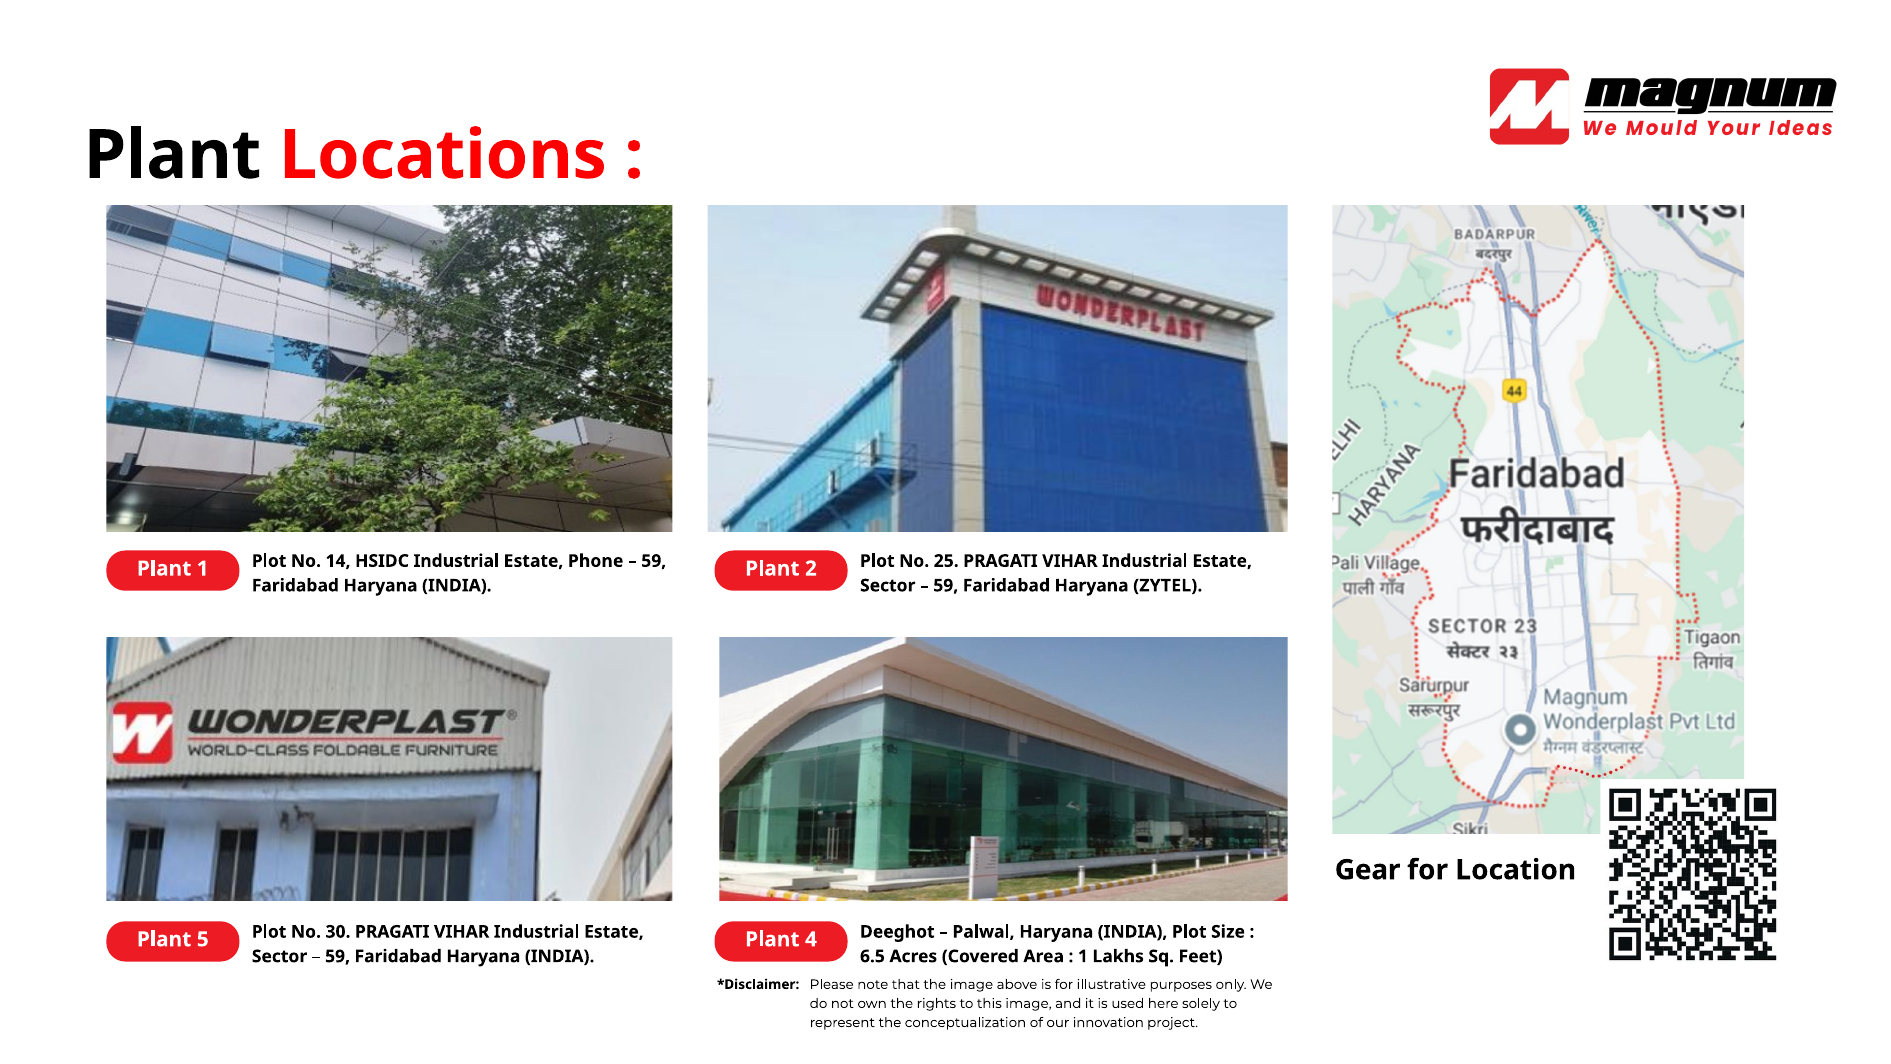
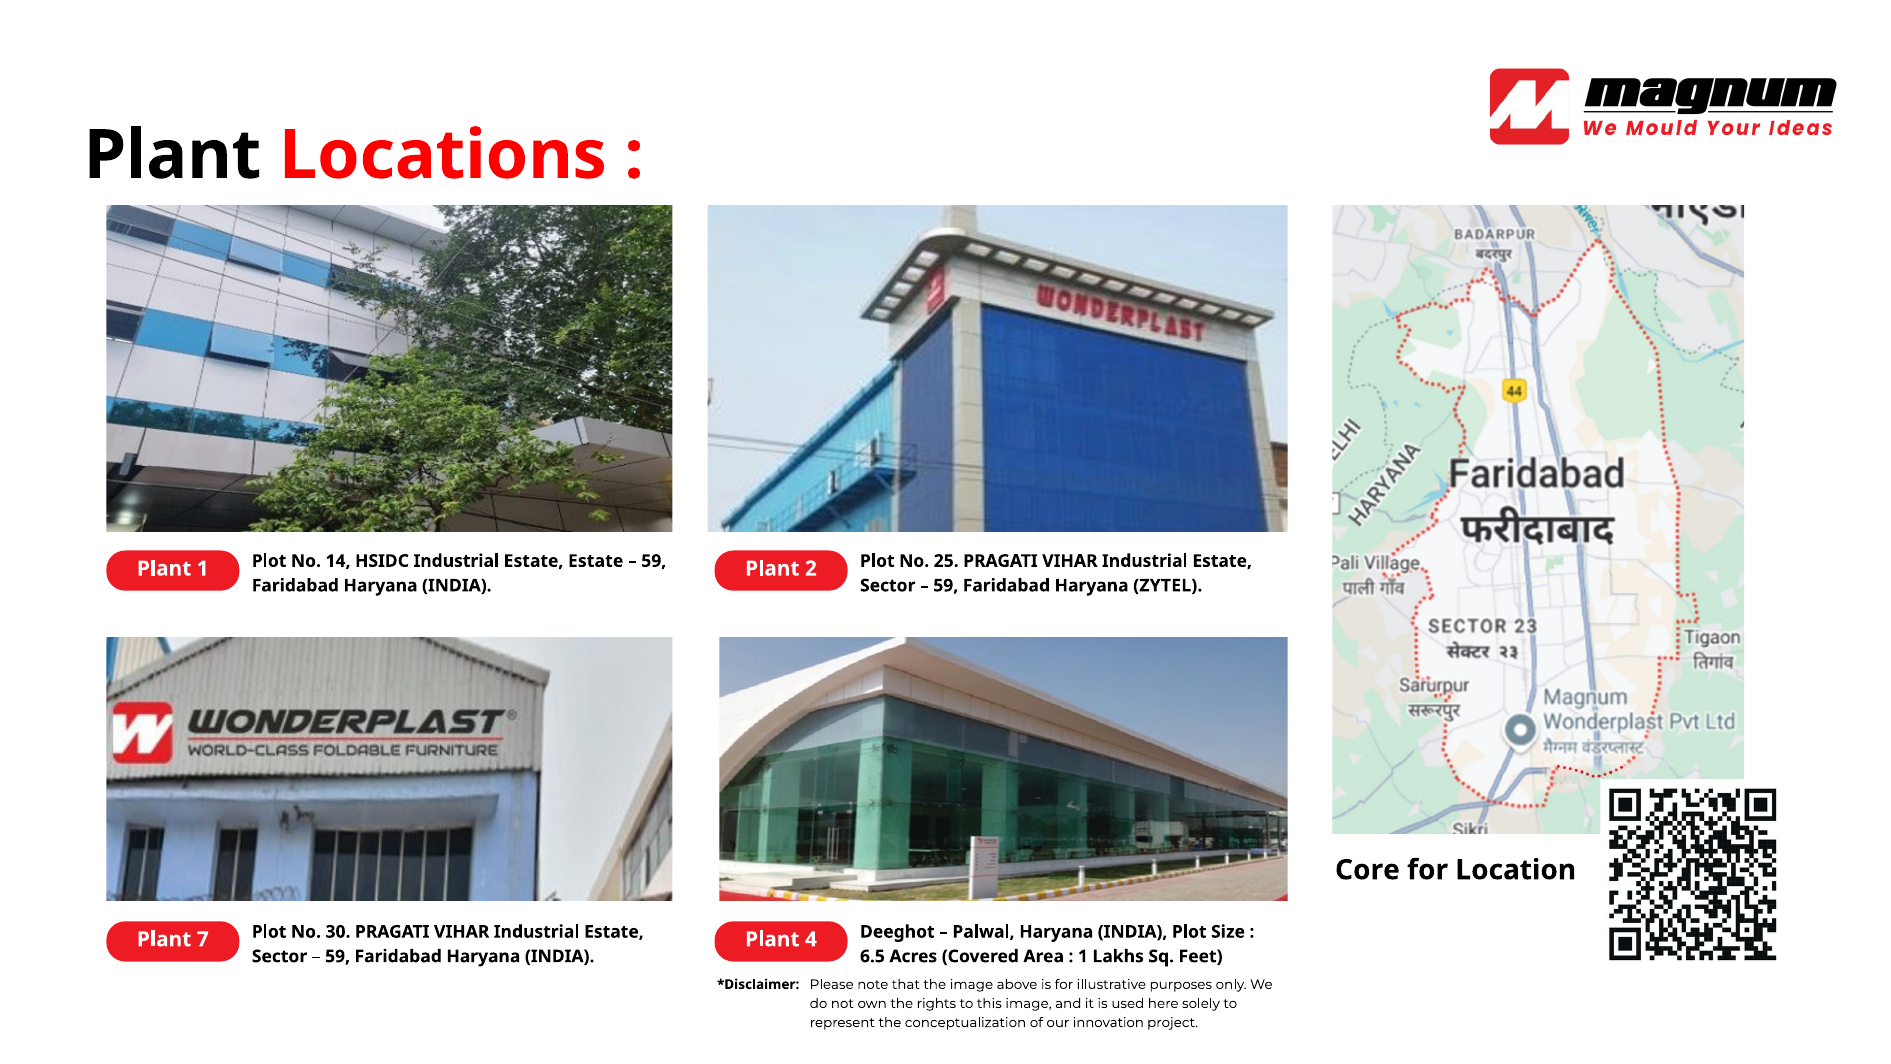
Estate Phone: Phone -> Estate
Gear: Gear -> Core
5: 5 -> 7
